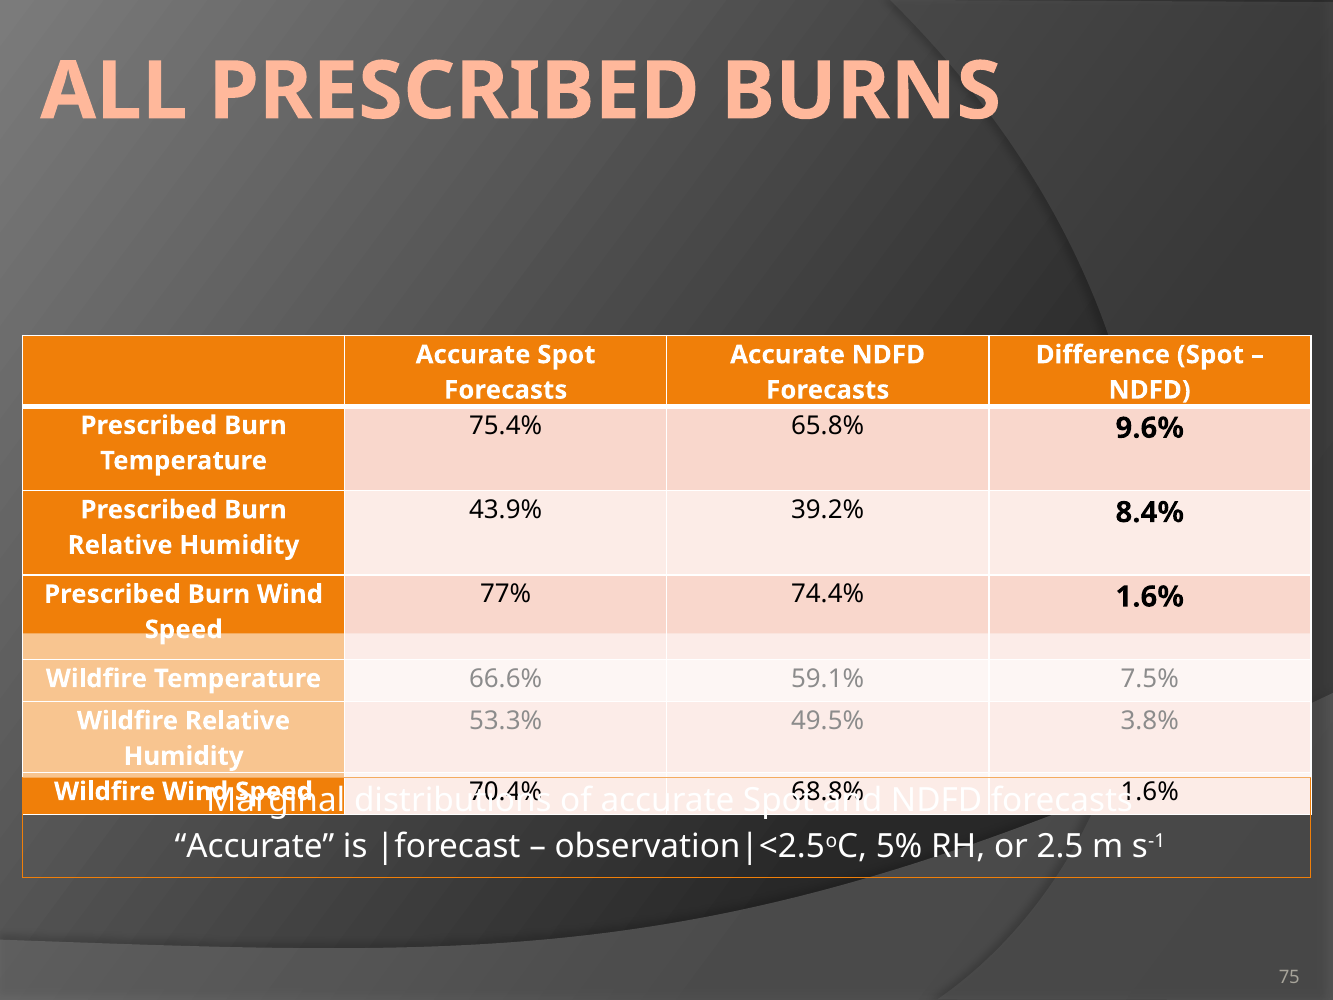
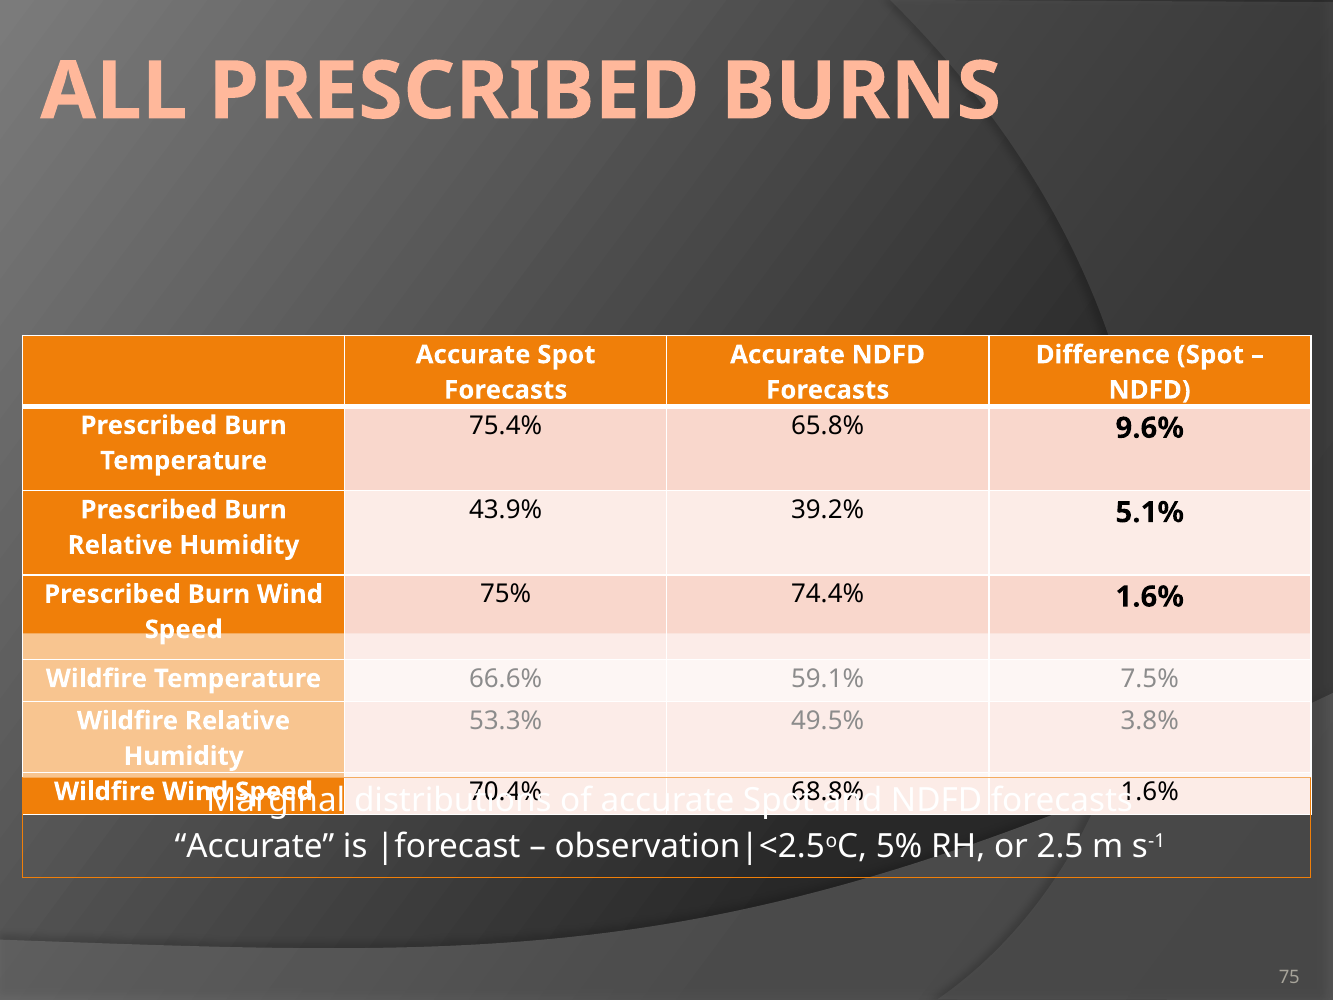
8.4%: 8.4% -> 5.1%
77%: 77% -> 75%
